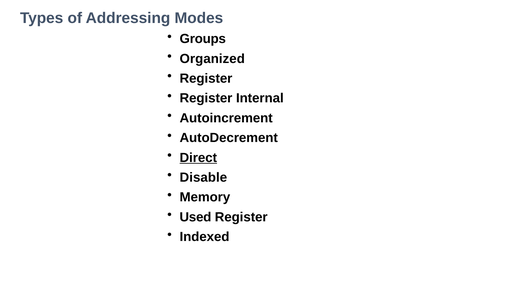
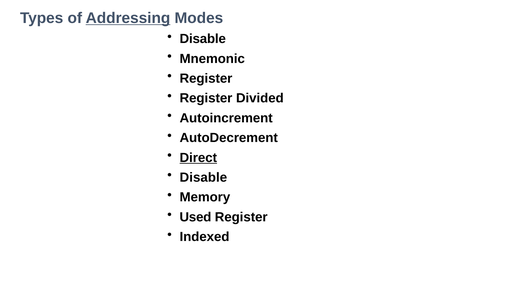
Addressing underline: none -> present
Groups at (203, 39): Groups -> Disable
Organized: Organized -> Mnemonic
Internal: Internal -> Divided
